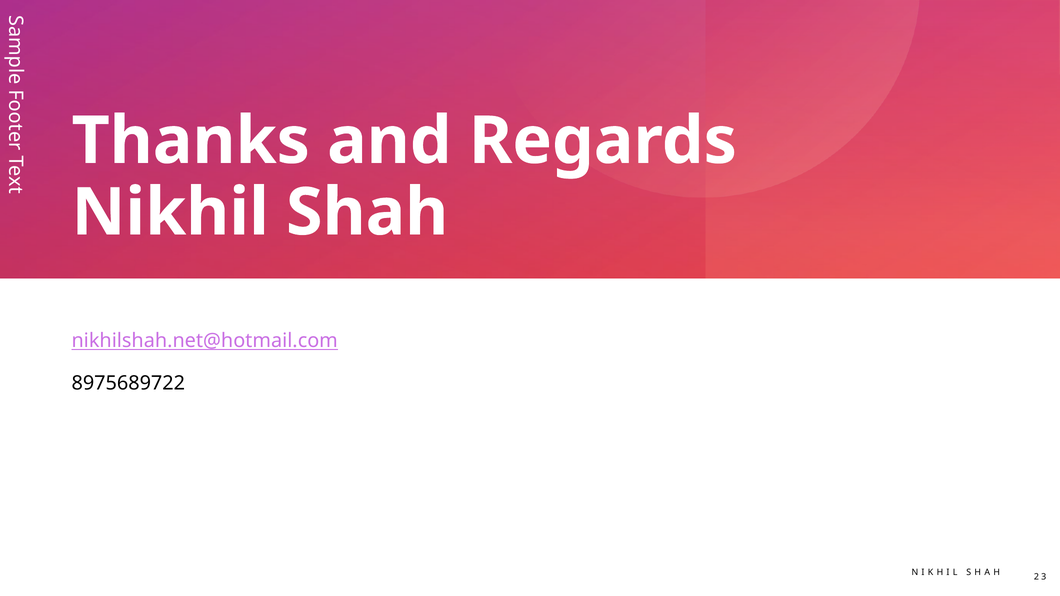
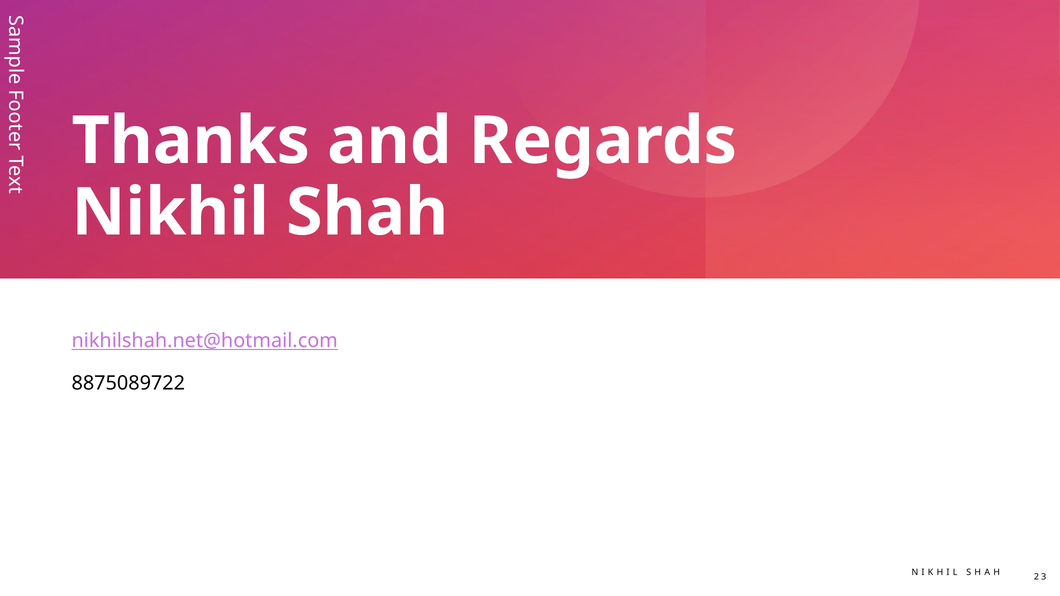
8975689722: 8975689722 -> 8875089722
